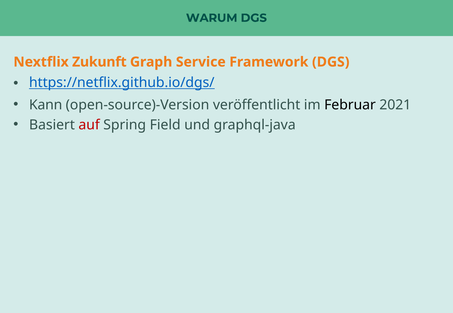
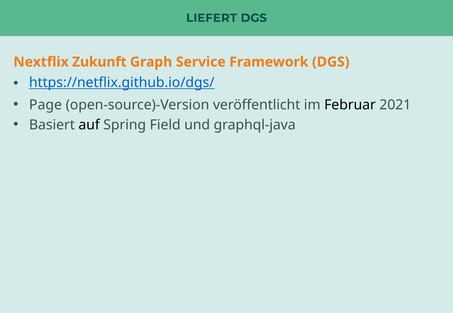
WARUM: WARUM -> LIEFERT
Kann: Kann -> Page
auf colour: red -> black
